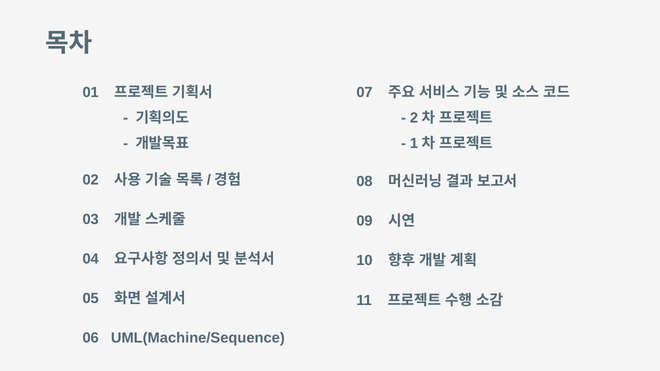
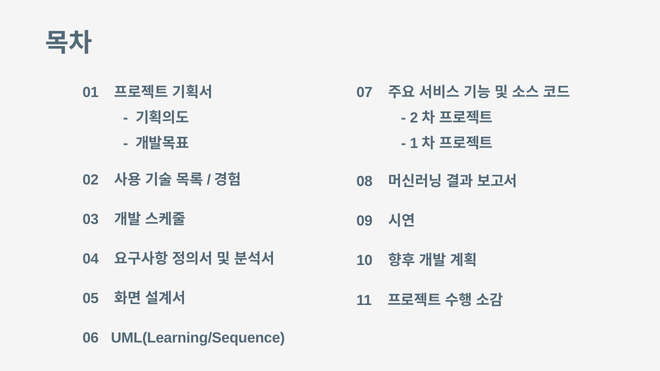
UML(Machine/Sequence: UML(Machine/Sequence -> UML(Learning/Sequence
